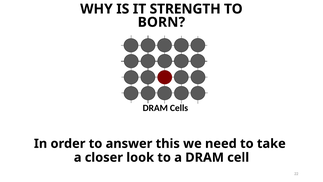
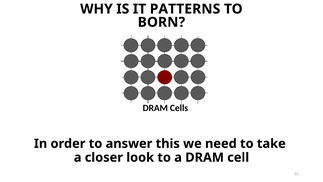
STRENGTH: STRENGTH -> PATTERNS
